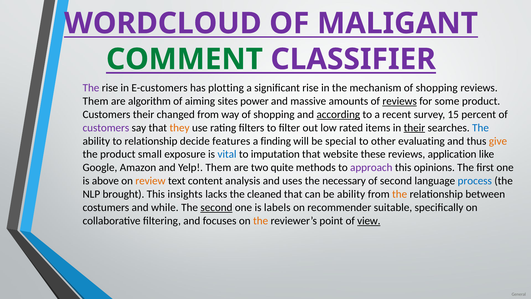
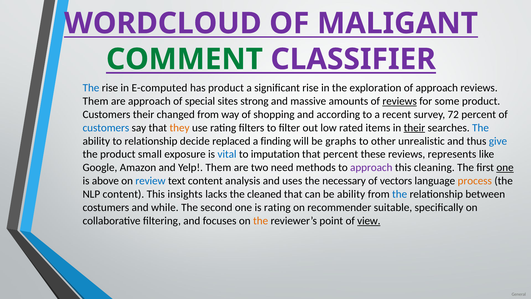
The at (91, 88) colour: purple -> blue
E-customers: E-customers -> E-computed
has plotting: plotting -> product
mechanism: mechanism -> exploration
shopping at (437, 88): shopping -> approach
are algorithm: algorithm -> approach
aiming: aiming -> special
power: power -> strong
according underline: present -> none
15: 15 -> 72
customers at (106, 128) colour: purple -> blue
features: features -> replaced
special: special -> graphs
evaluating: evaluating -> unrealistic
give colour: orange -> blue
that website: website -> percent
application: application -> represents
quite: quite -> need
opinions: opinions -> cleaning
one at (505, 167) underline: none -> present
review colour: orange -> blue
of second: second -> vectors
process colour: blue -> orange
NLP brought: brought -> content
the at (400, 194) colour: orange -> blue
second at (216, 207) underline: present -> none
is labels: labels -> rating
